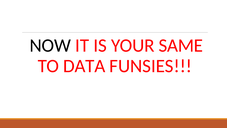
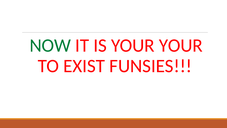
NOW colour: black -> green
YOUR SAME: SAME -> YOUR
DATA: DATA -> EXIST
